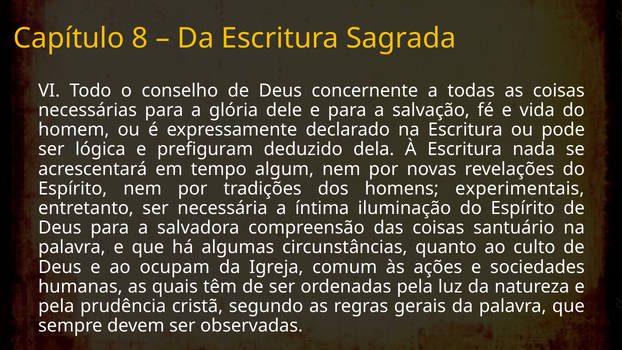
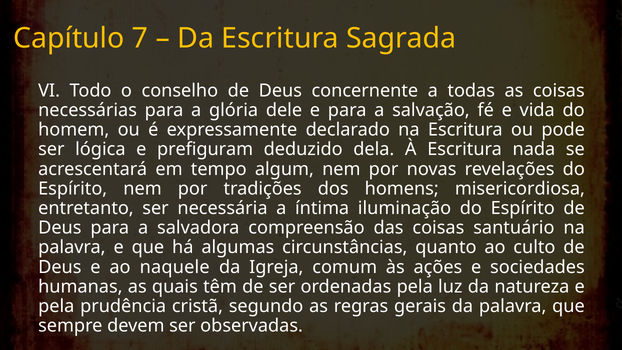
8: 8 -> 7
experimentais: experimentais -> misericordiosa
ocupam: ocupam -> naquele
